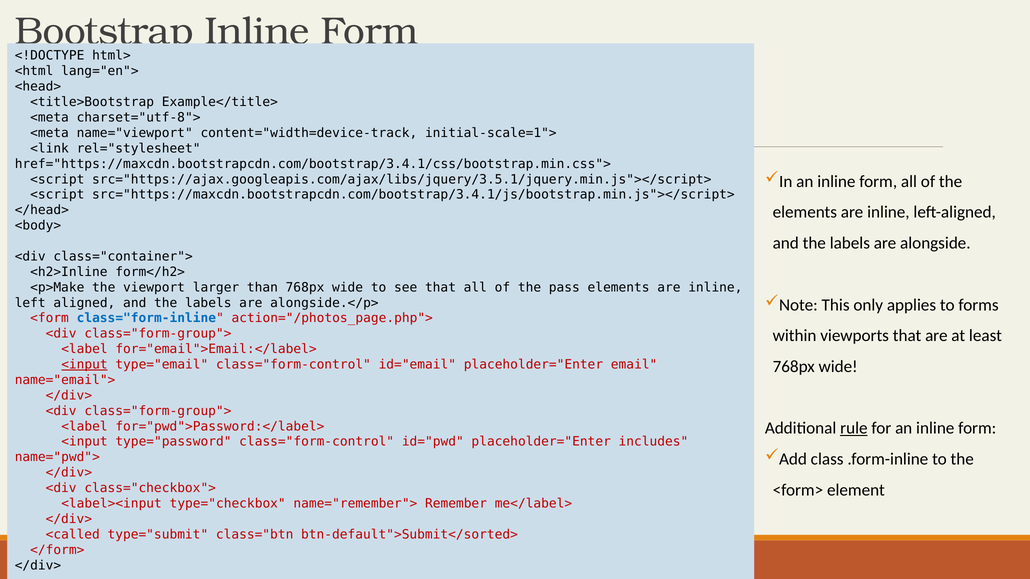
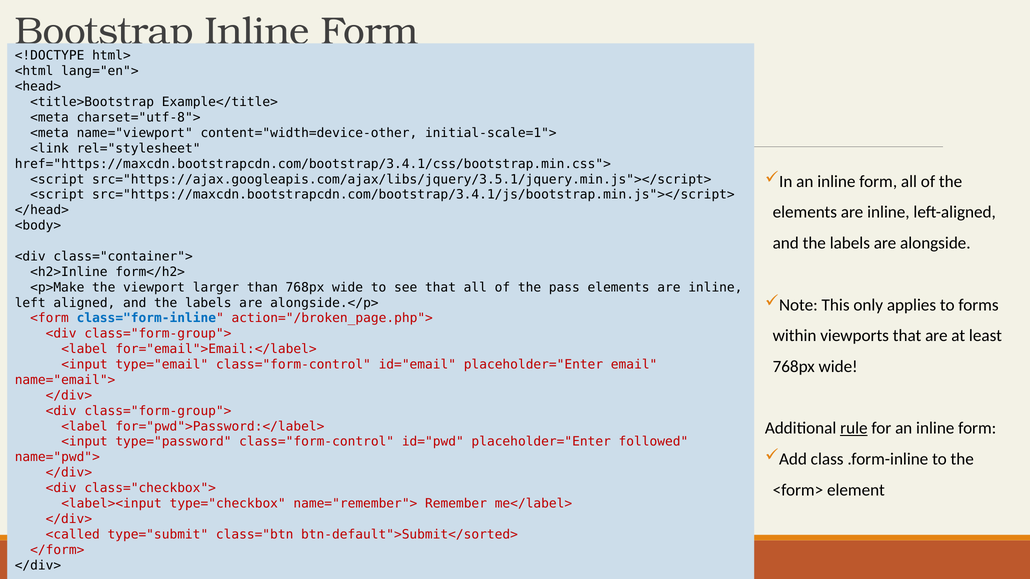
content="width=device-track: content="width=device-track -> content="width=device-other
action="/photos_page.php">: action="/photos_page.php"> -> action="/broken_page.php">
<input at (84, 365) underline: present -> none
includes: includes -> followed
